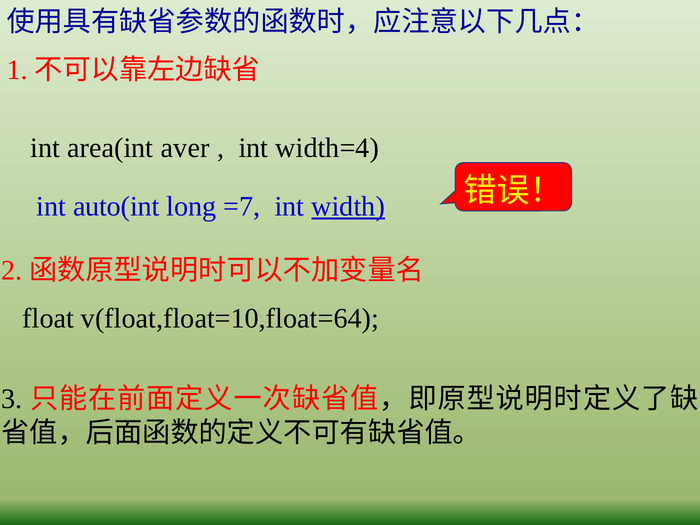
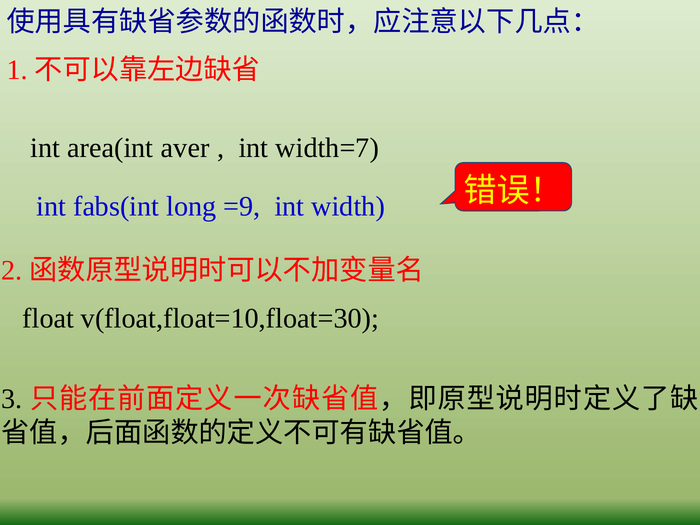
width=4: width=4 -> width=7
auto(int: auto(int -> fabs(int
=7: =7 -> =9
width underline: present -> none
v(float,float=10,float=64: v(float,float=10,float=64 -> v(float,float=10,float=30
